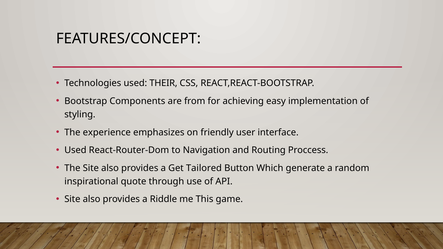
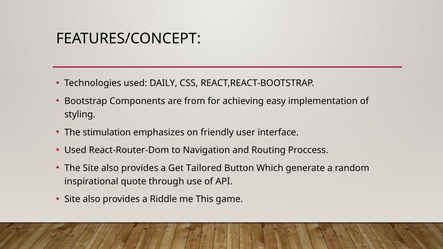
THEIR: THEIR -> DAILY
experience: experience -> stimulation
